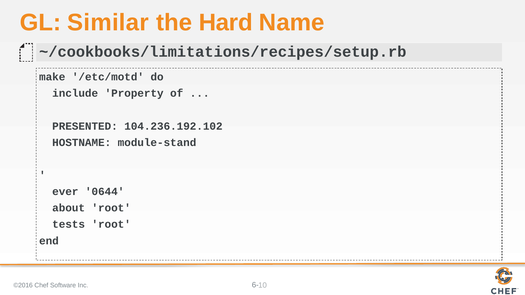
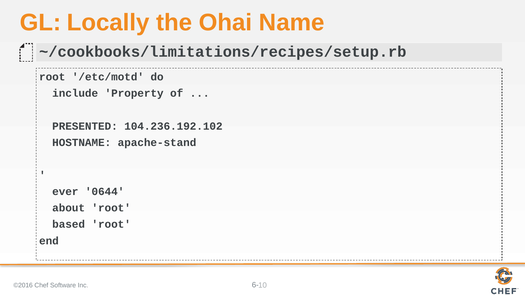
Similar: Similar -> Locally
Hard: Hard -> Ohai
make at (52, 77): make -> root
module-stand: module-stand -> apache-stand
tests: tests -> based
